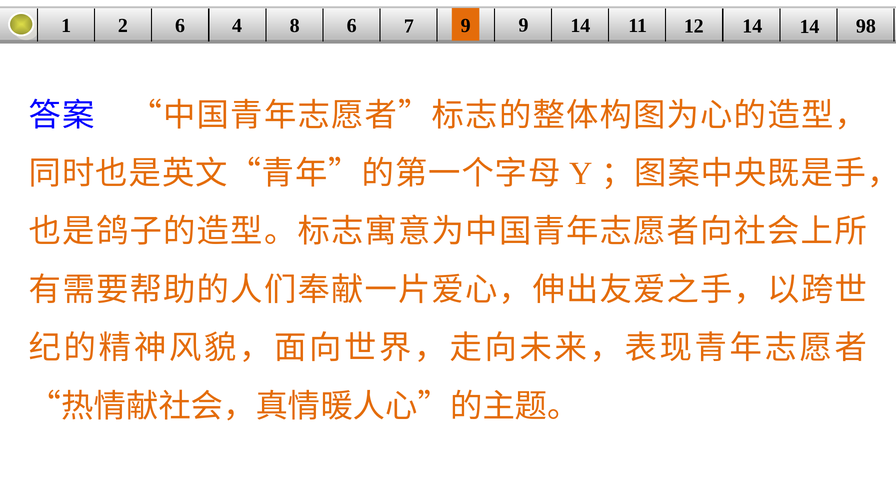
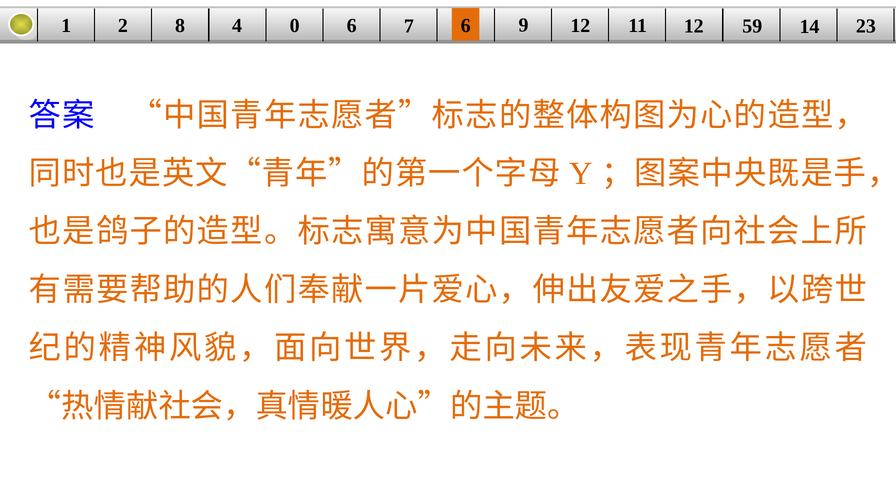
2 6: 6 -> 8
8: 8 -> 0
7 9: 9 -> 6
9 14: 14 -> 12
12 14: 14 -> 59
98: 98 -> 23
